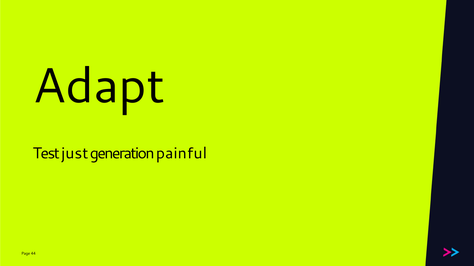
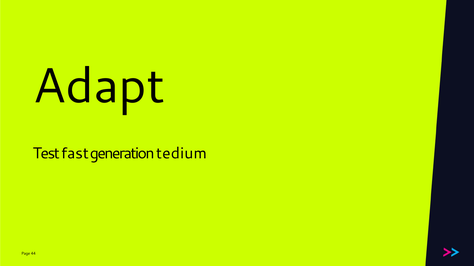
just: just -> fast
painful: painful -> tedium
